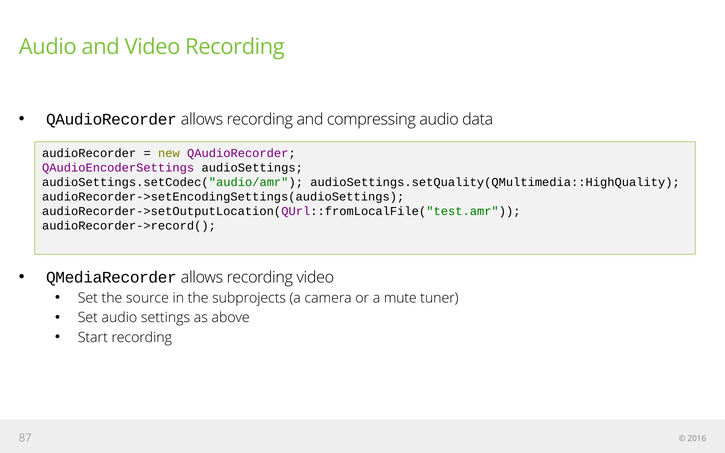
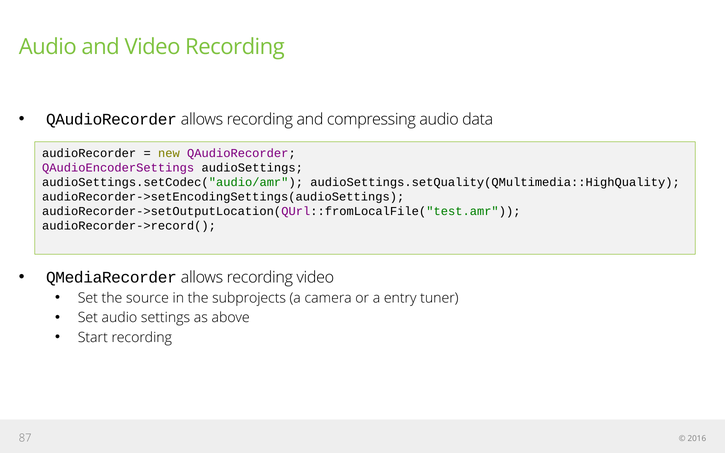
mute: mute -> entry
